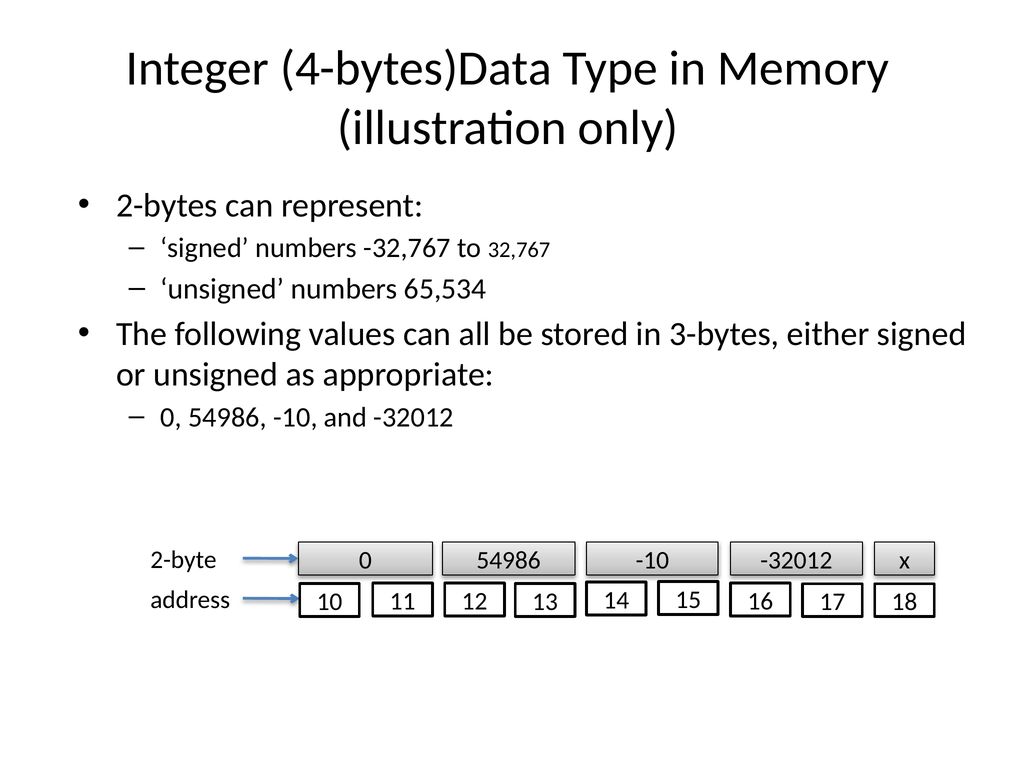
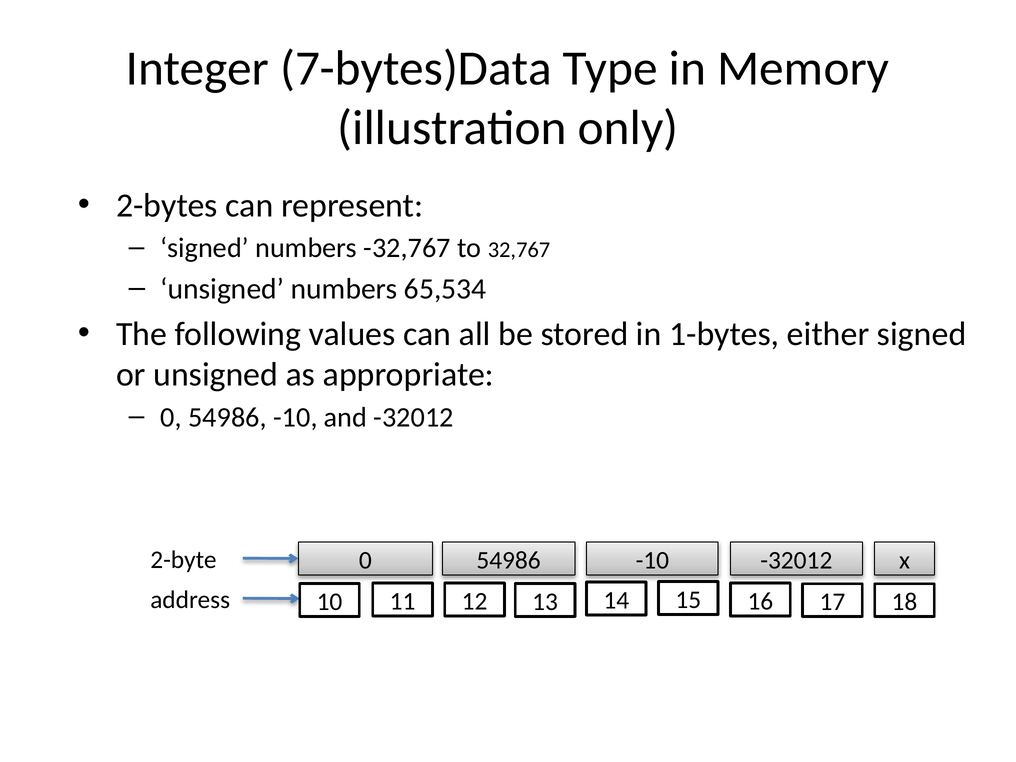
4-bytes)Data: 4-bytes)Data -> 7-bytes)Data
3-bytes: 3-bytes -> 1-bytes
